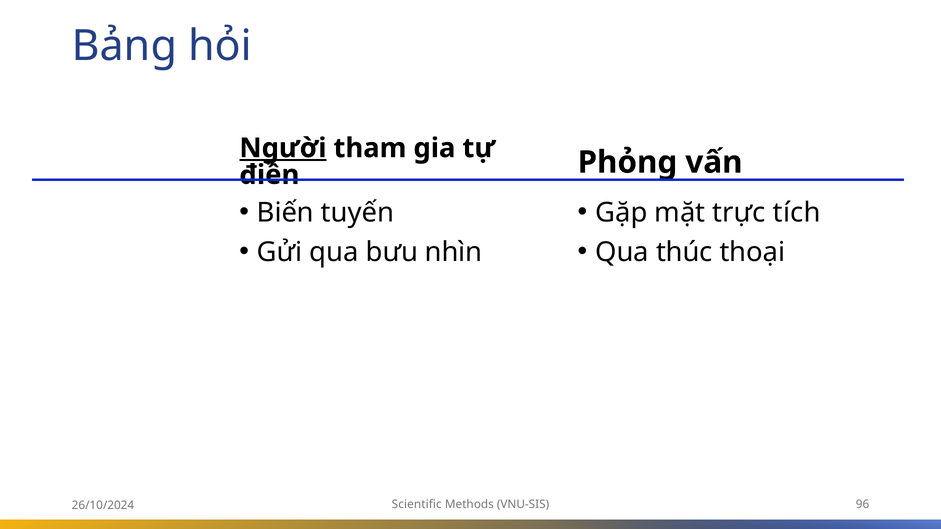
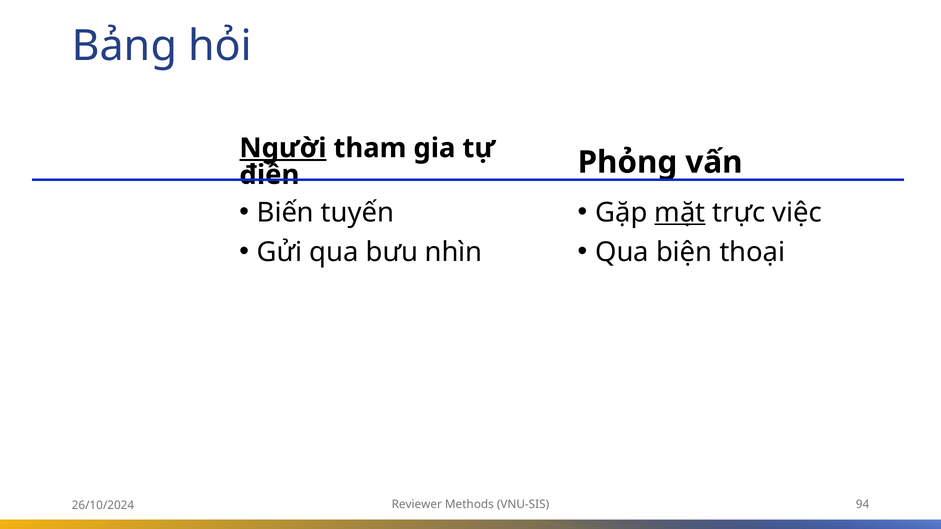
mặt underline: none -> present
tích: tích -> việc
thúc: thúc -> biện
Scientific: Scientific -> Reviewer
96: 96 -> 94
